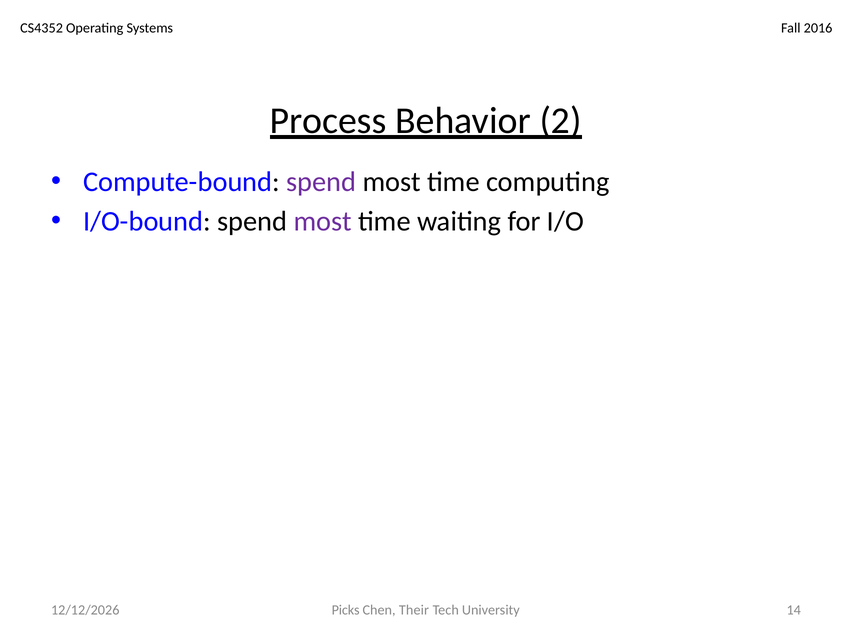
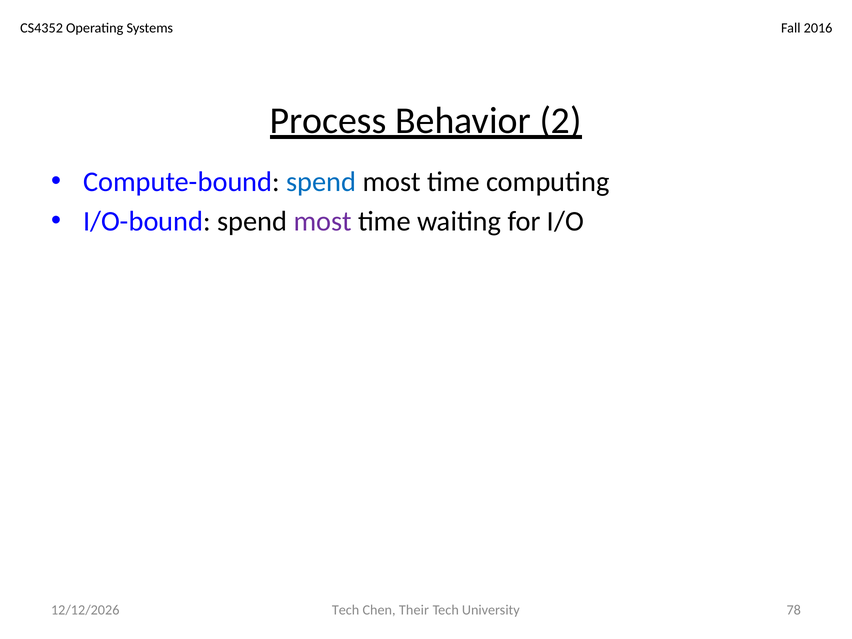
spend at (321, 182) colour: purple -> blue
Picks at (346, 610): Picks -> Tech
14: 14 -> 78
